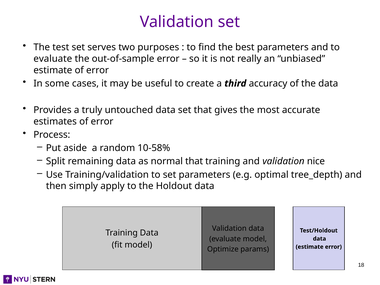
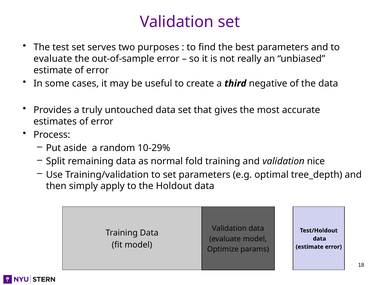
accuracy: accuracy -> negative
10-58%: 10-58% -> 10-29%
normal that: that -> fold
